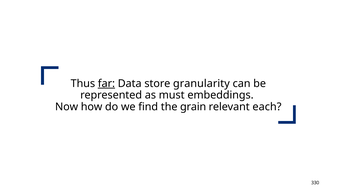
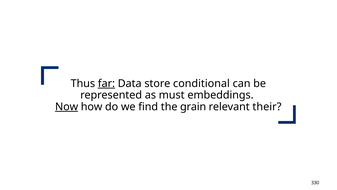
granularity: granularity -> conditional
Now underline: none -> present
each: each -> their
